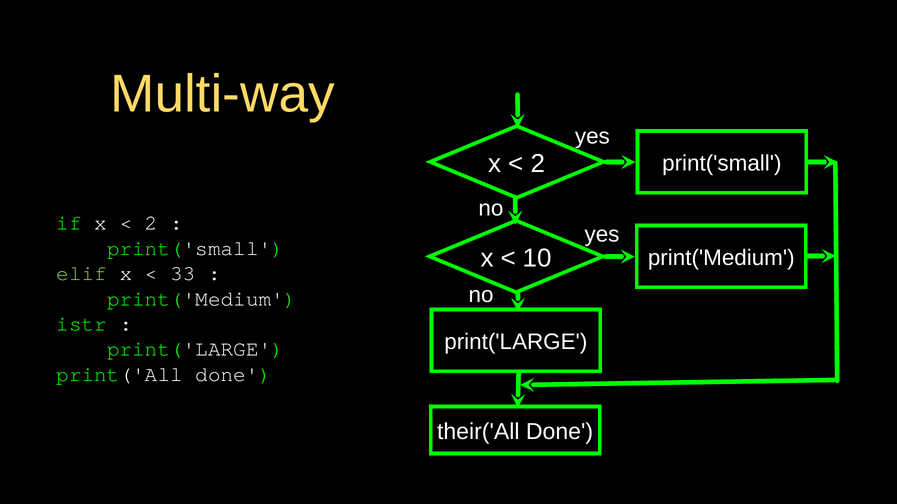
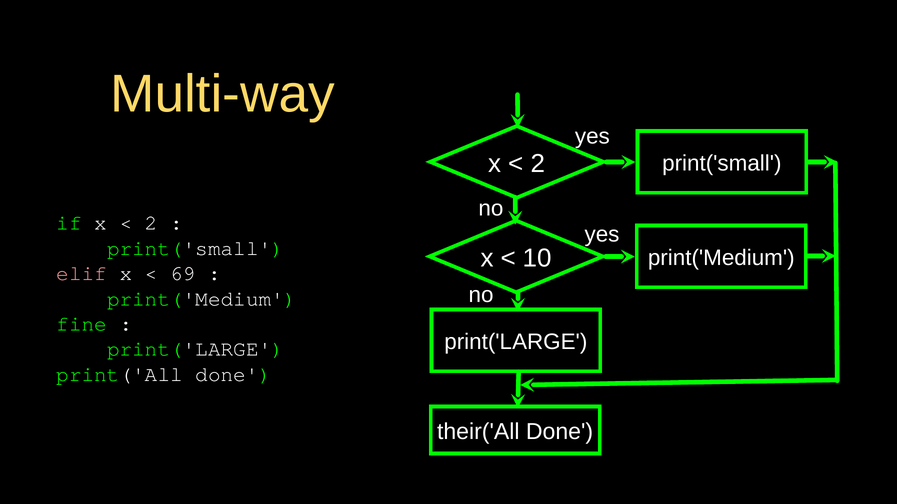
elif colour: light green -> pink
33: 33 -> 69
istr: istr -> fine
